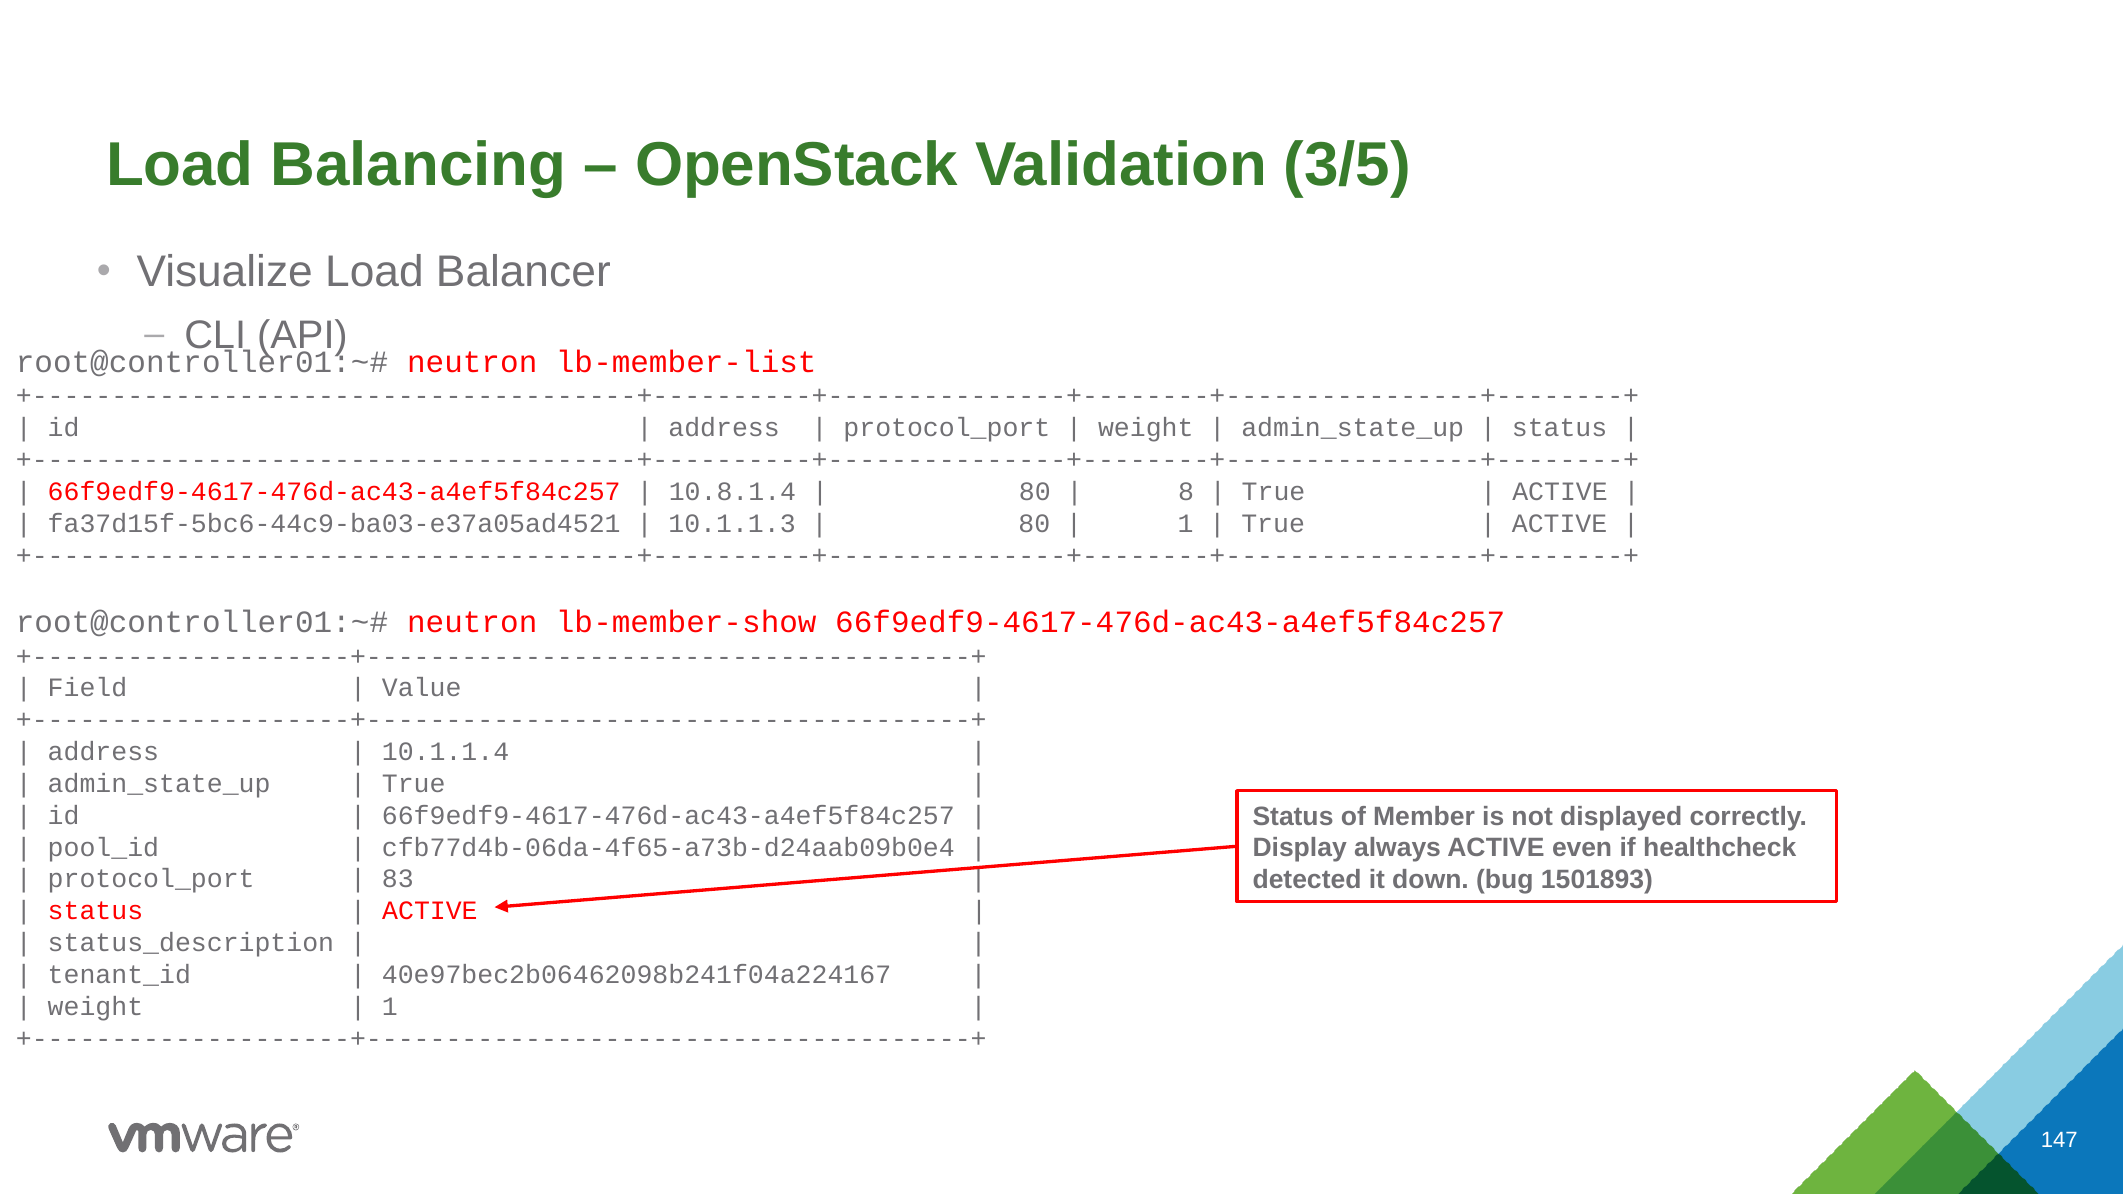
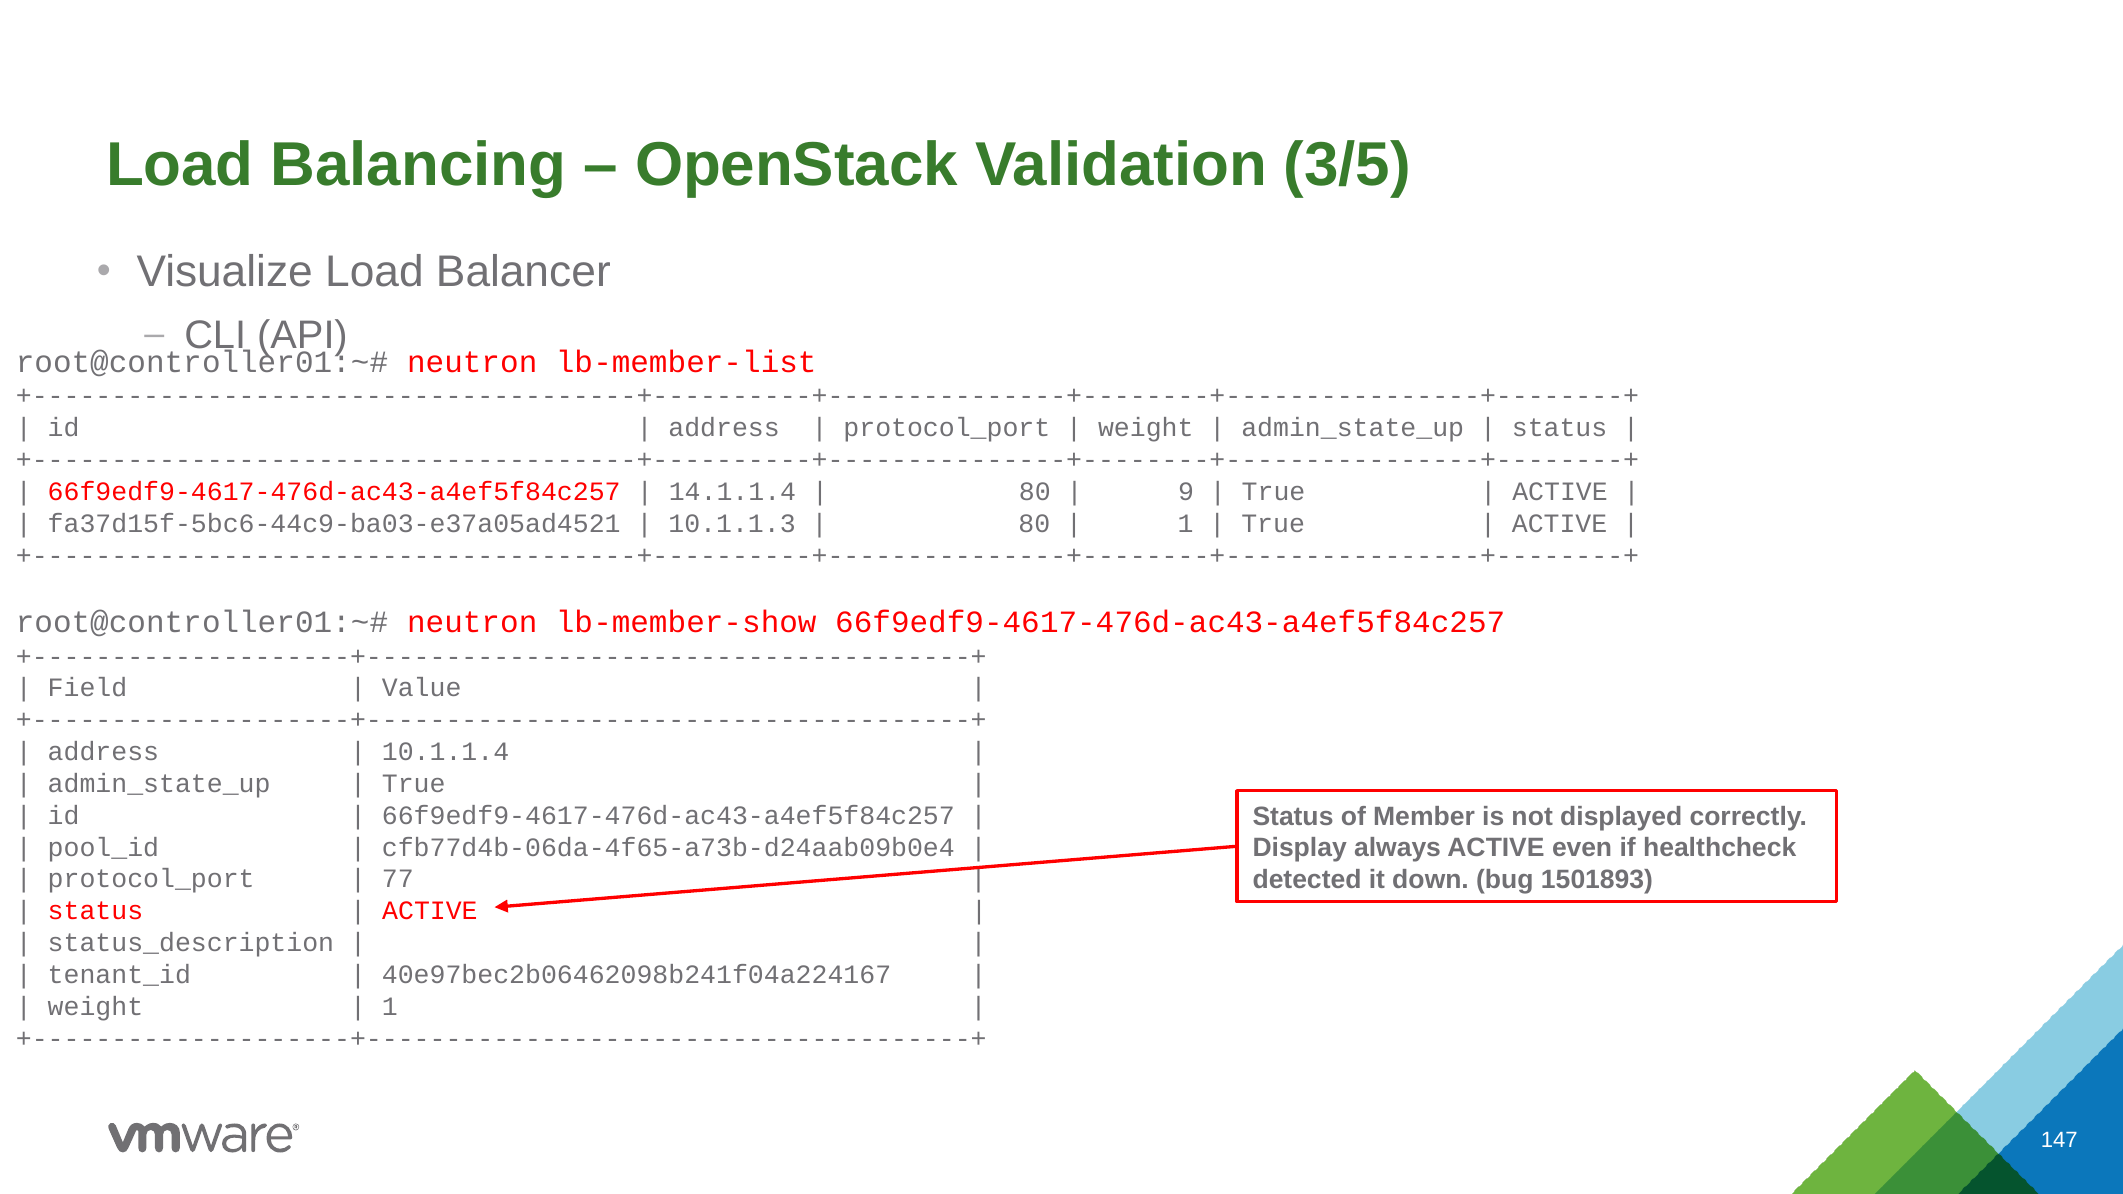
10.8.1.4: 10.8.1.4 -> 14.1.1.4
8: 8 -> 9
83: 83 -> 77
